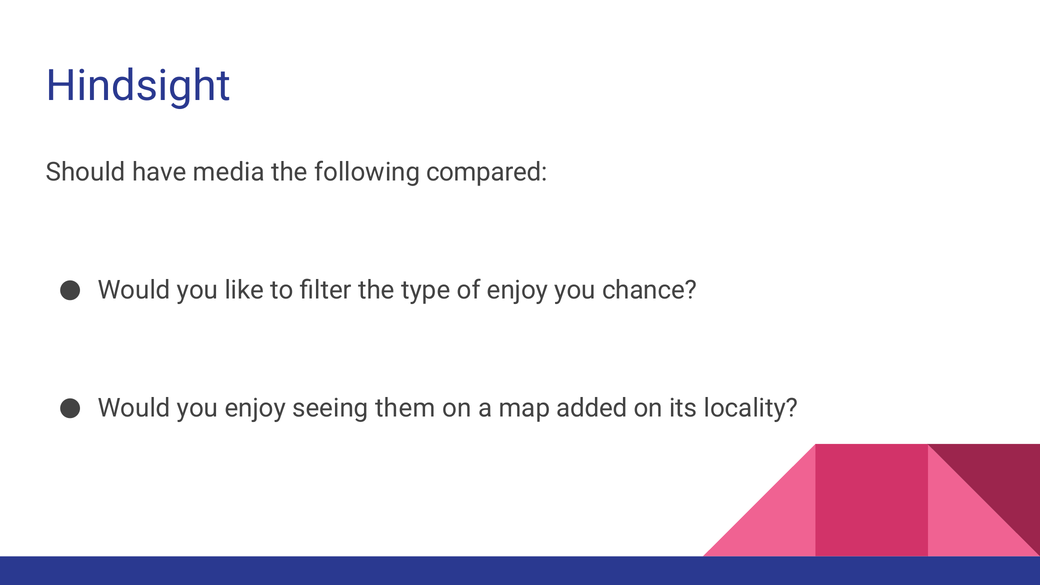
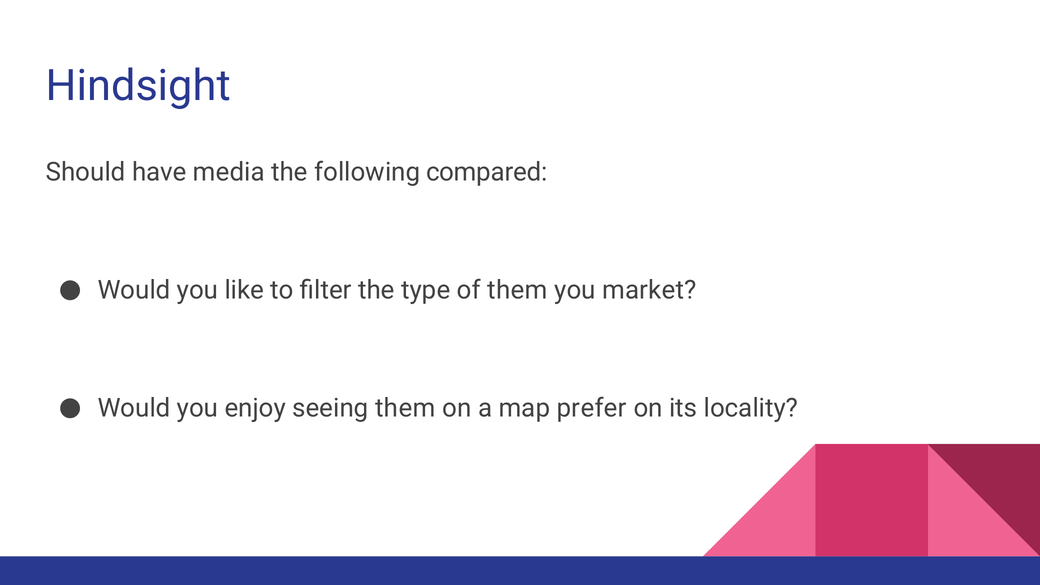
of enjoy: enjoy -> them
chance: chance -> market
added: added -> prefer
